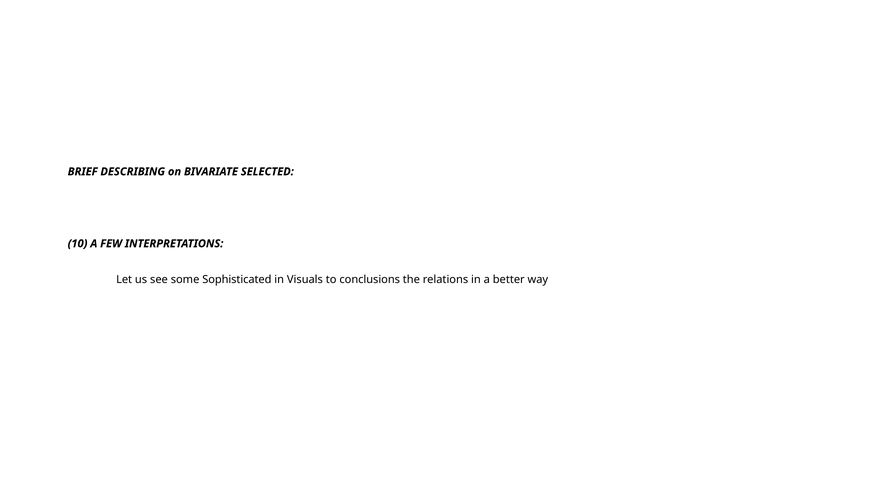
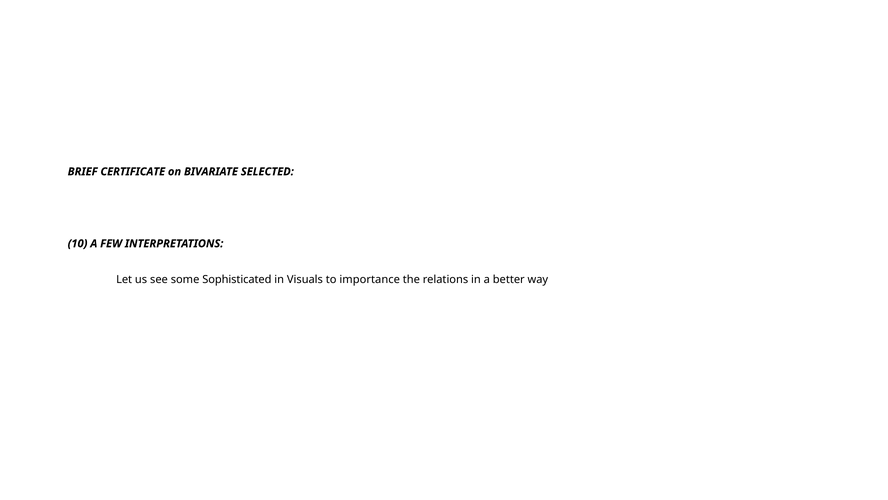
DESCRIBING: DESCRIBING -> CERTIFICATE
conclusions: conclusions -> importance
